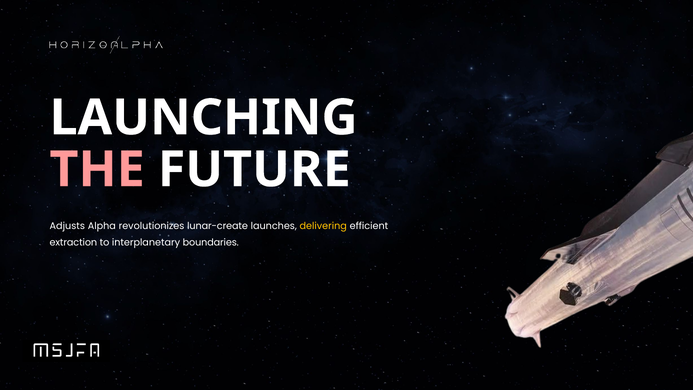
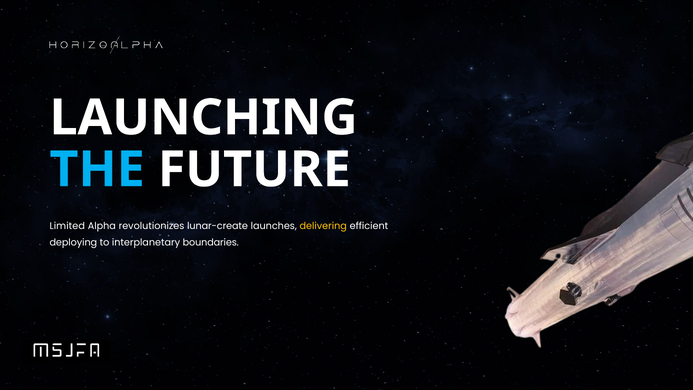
THE colour: pink -> light blue
Adjusts: Adjusts -> Limited
extraction: extraction -> deploying
